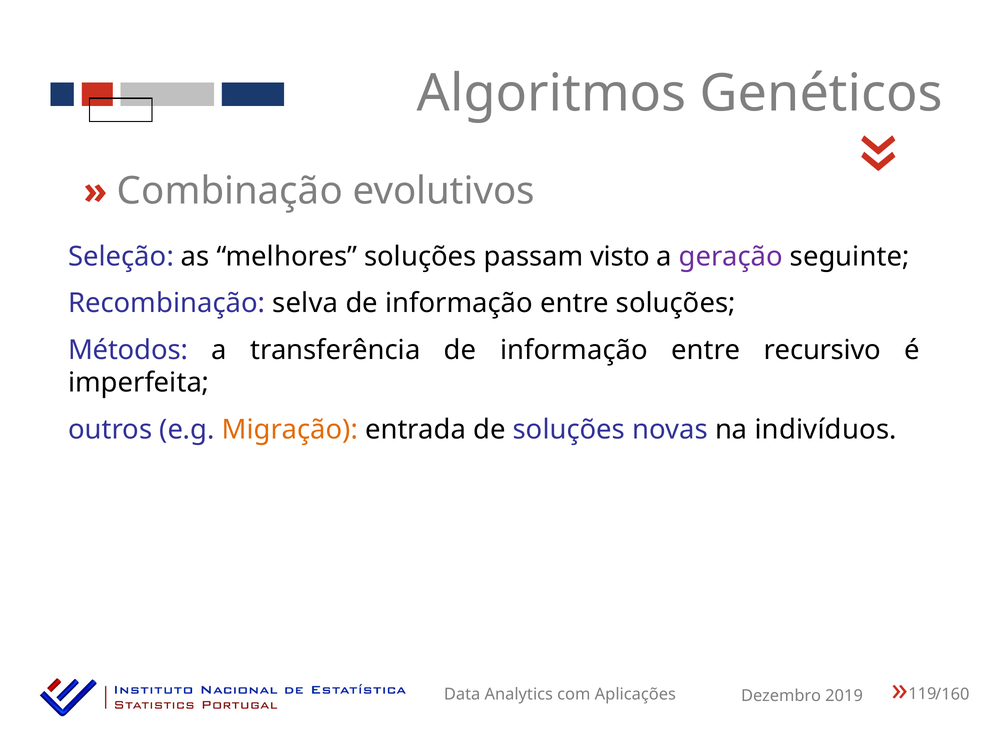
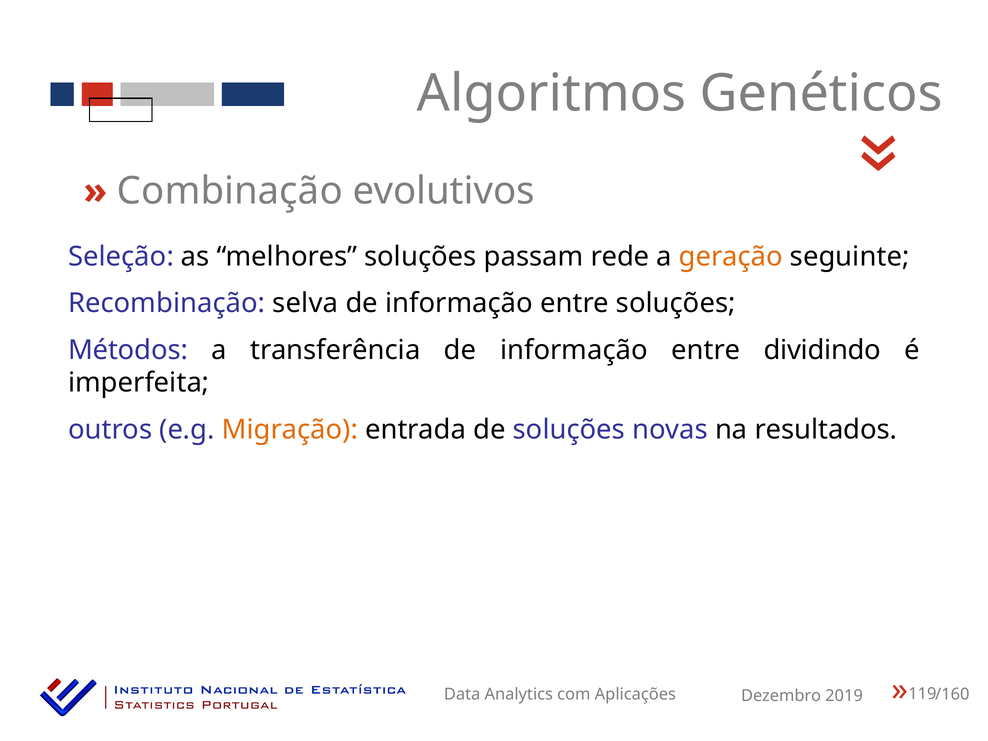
visto: visto -> rede
geração colour: purple -> orange
recursivo: recursivo -> dividindo
indivíduos: indivíduos -> resultados
